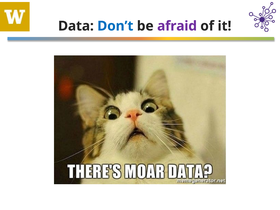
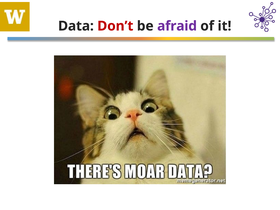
Don’t colour: blue -> red
